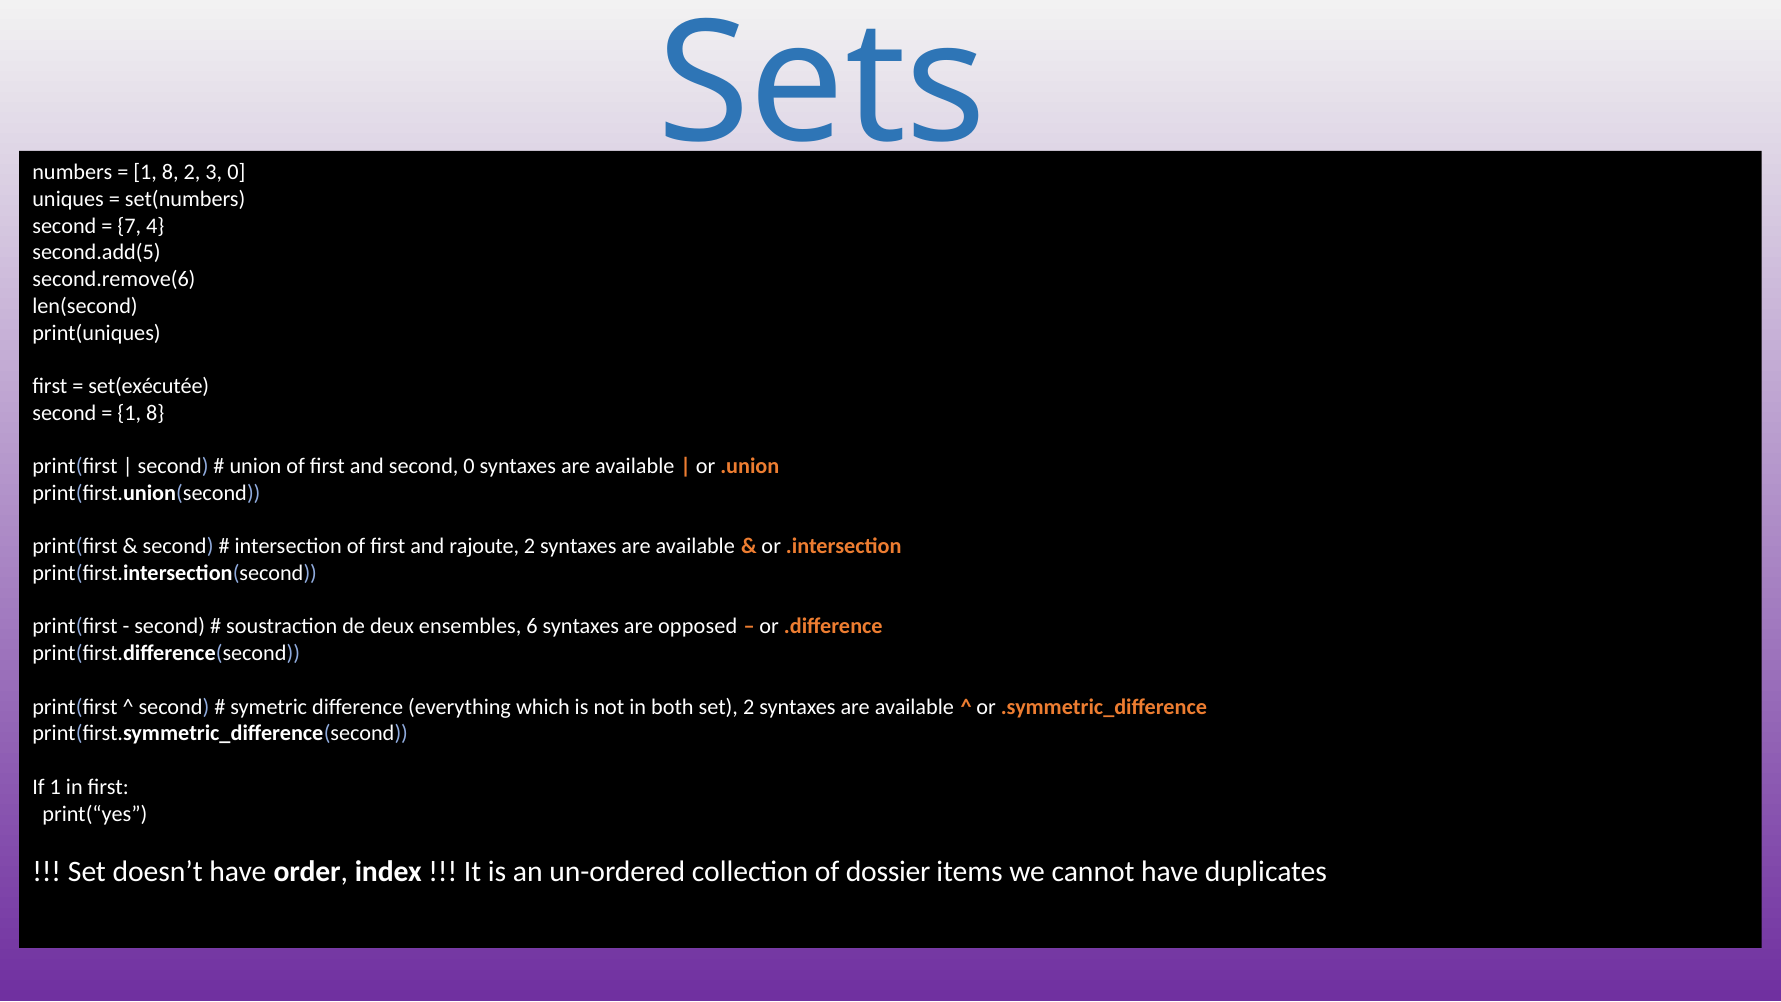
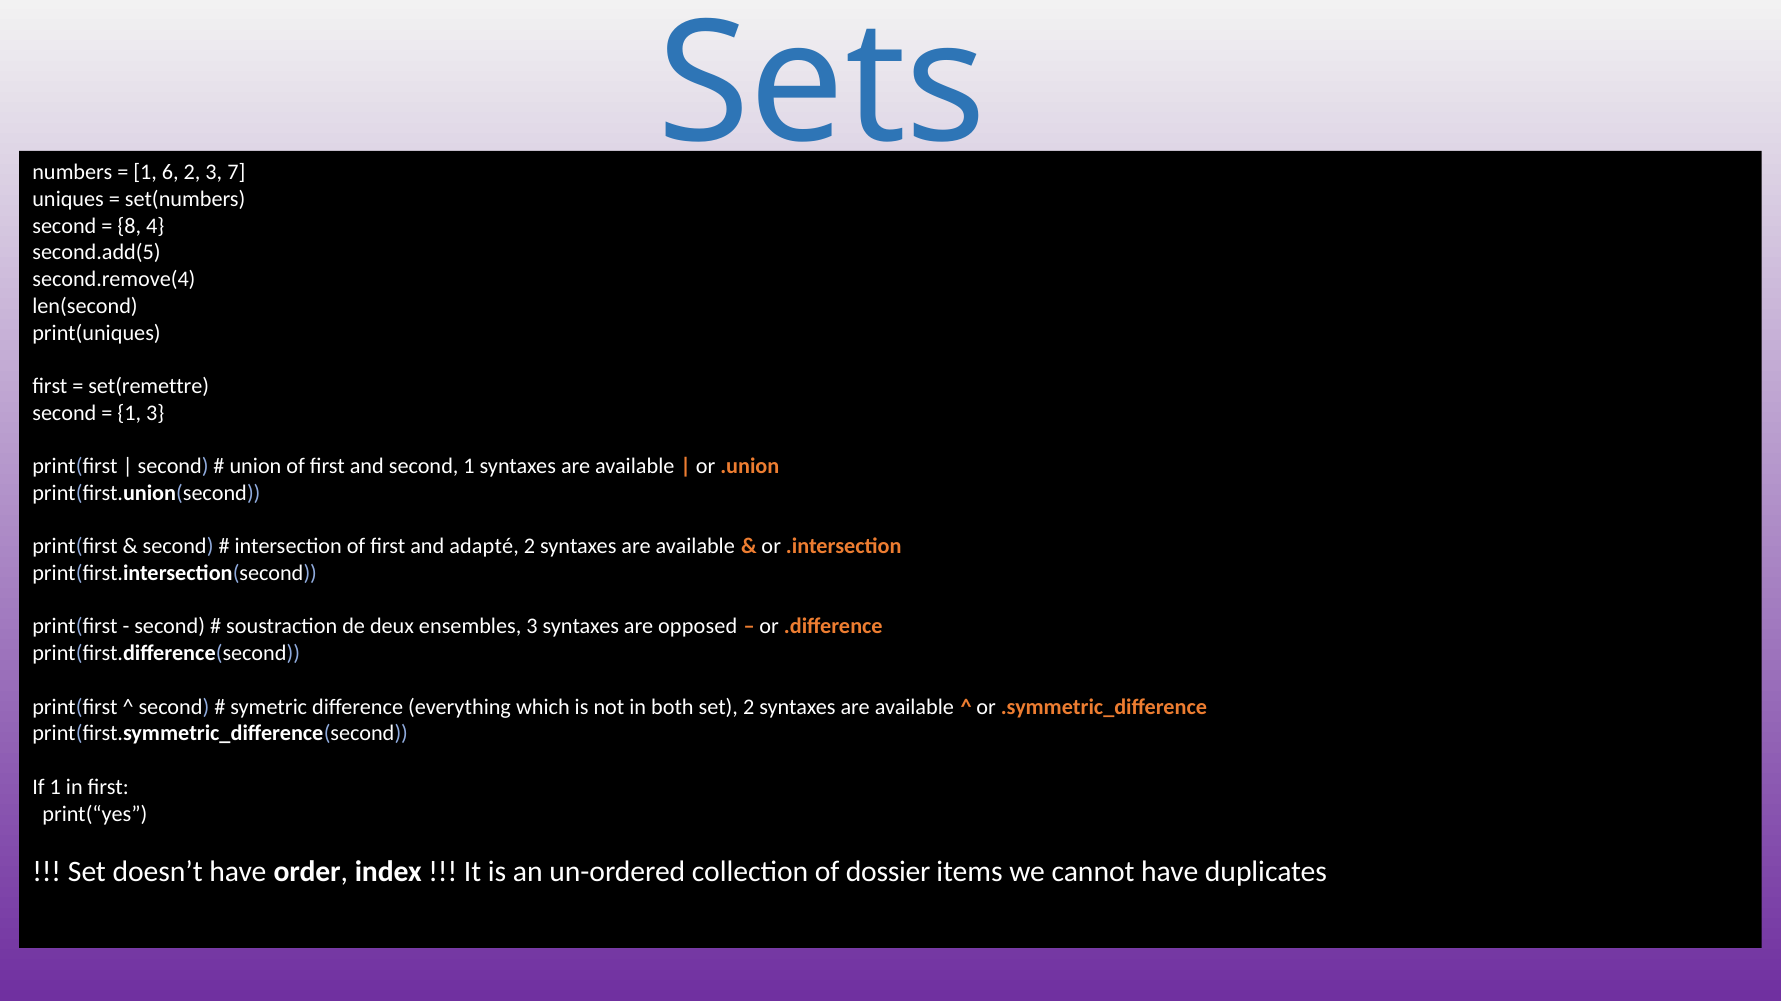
8 at (170, 172): 8 -> 6
3 0: 0 -> 7
7: 7 -> 8
second.remove(6: second.remove(6 -> second.remove(4
set(exécutée: set(exécutée -> set(remettre
8 at (155, 413): 8 -> 3
second 0: 0 -> 1
rajoute: rajoute -> adapté
ensembles 6: 6 -> 3
